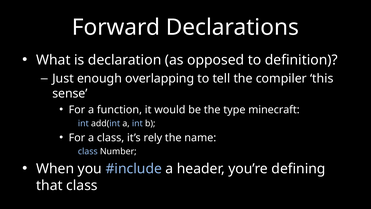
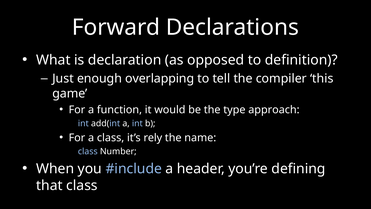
sense: sense -> game
minecraft: minecraft -> approach
